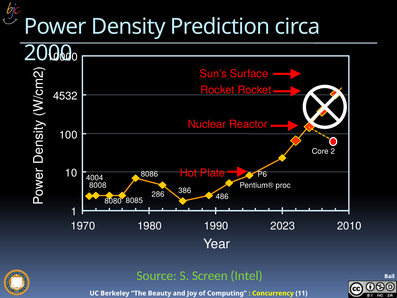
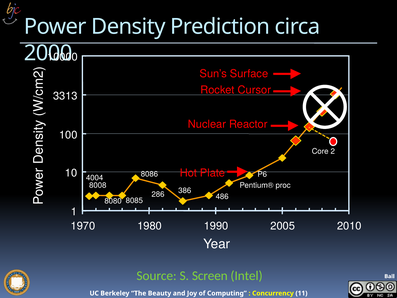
Rocket Rocket: Rocket -> Cursor
4532: 4532 -> 3313
2023: 2023 -> 2005
